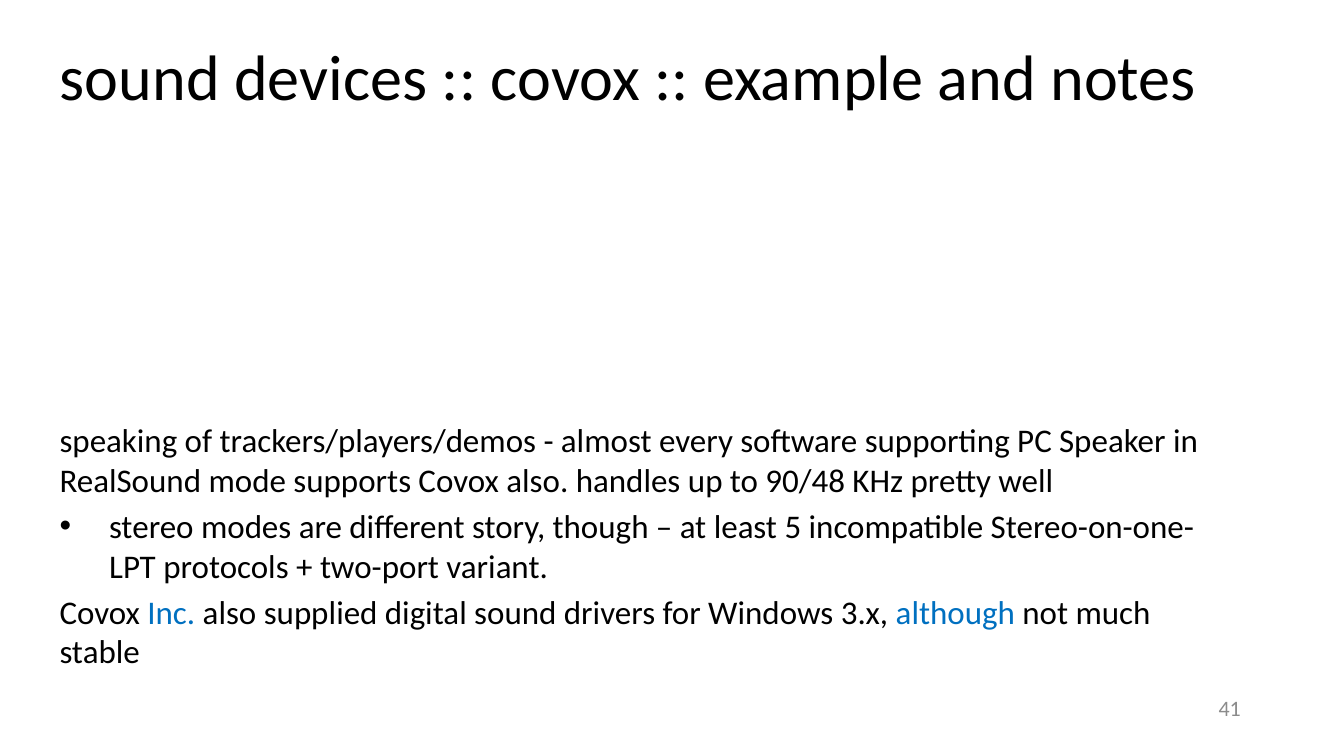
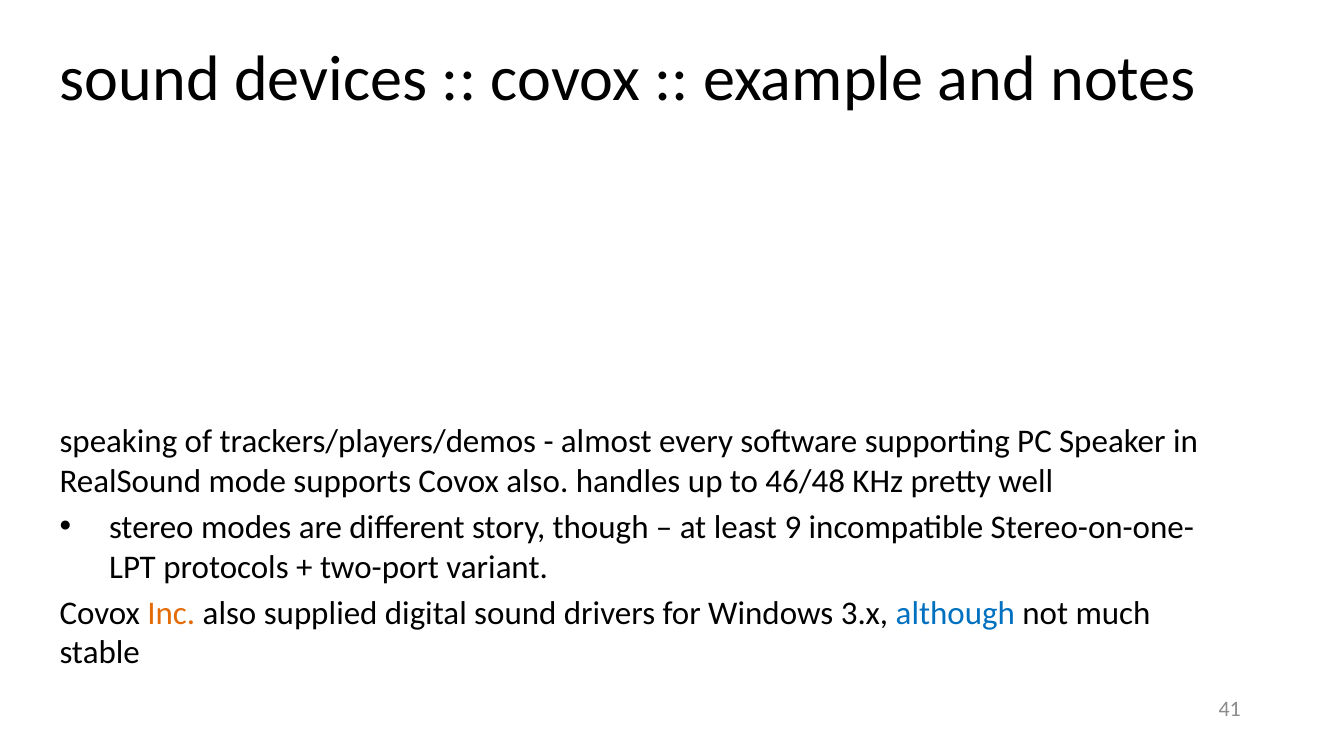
90/48: 90/48 -> 46/48
5: 5 -> 9
Inc colour: blue -> orange
